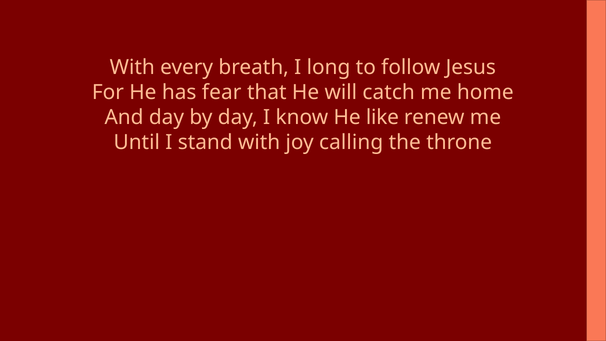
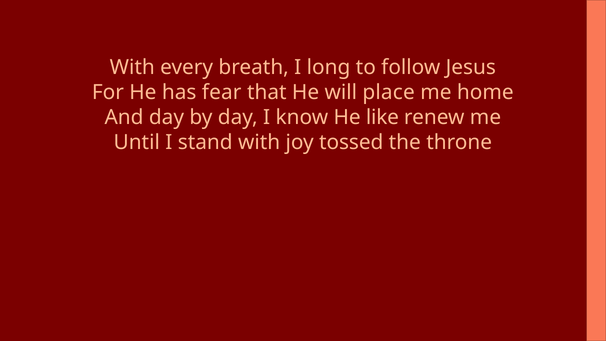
catch: catch -> place
calling: calling -> tossed
